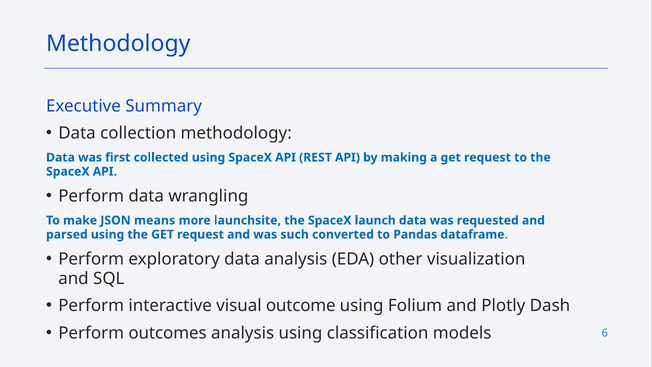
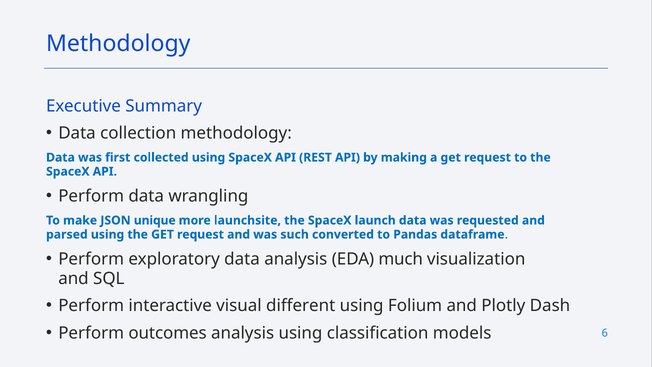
means: means -> unique
other: other -> much
outcome: outcome -> different
